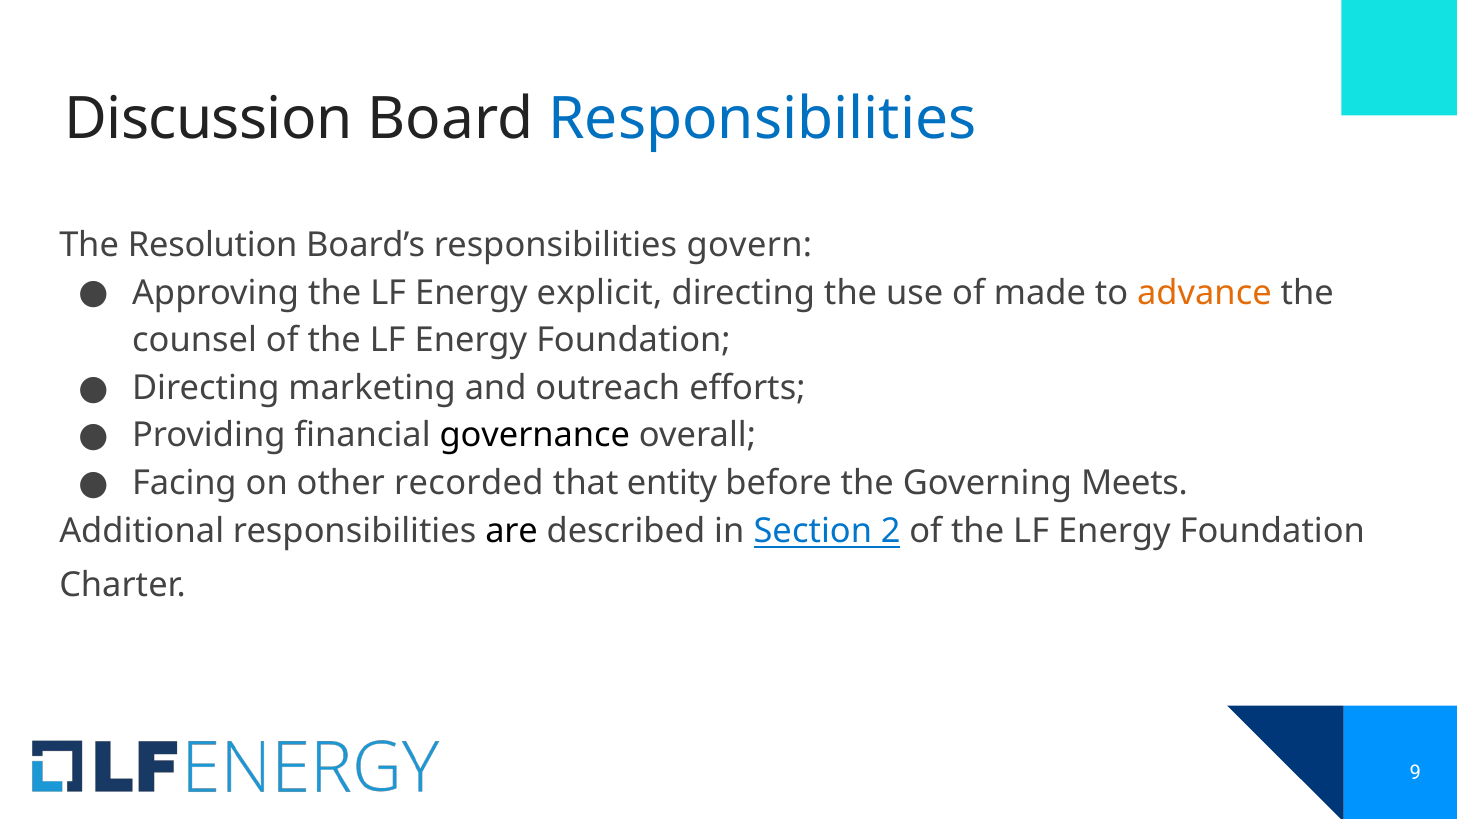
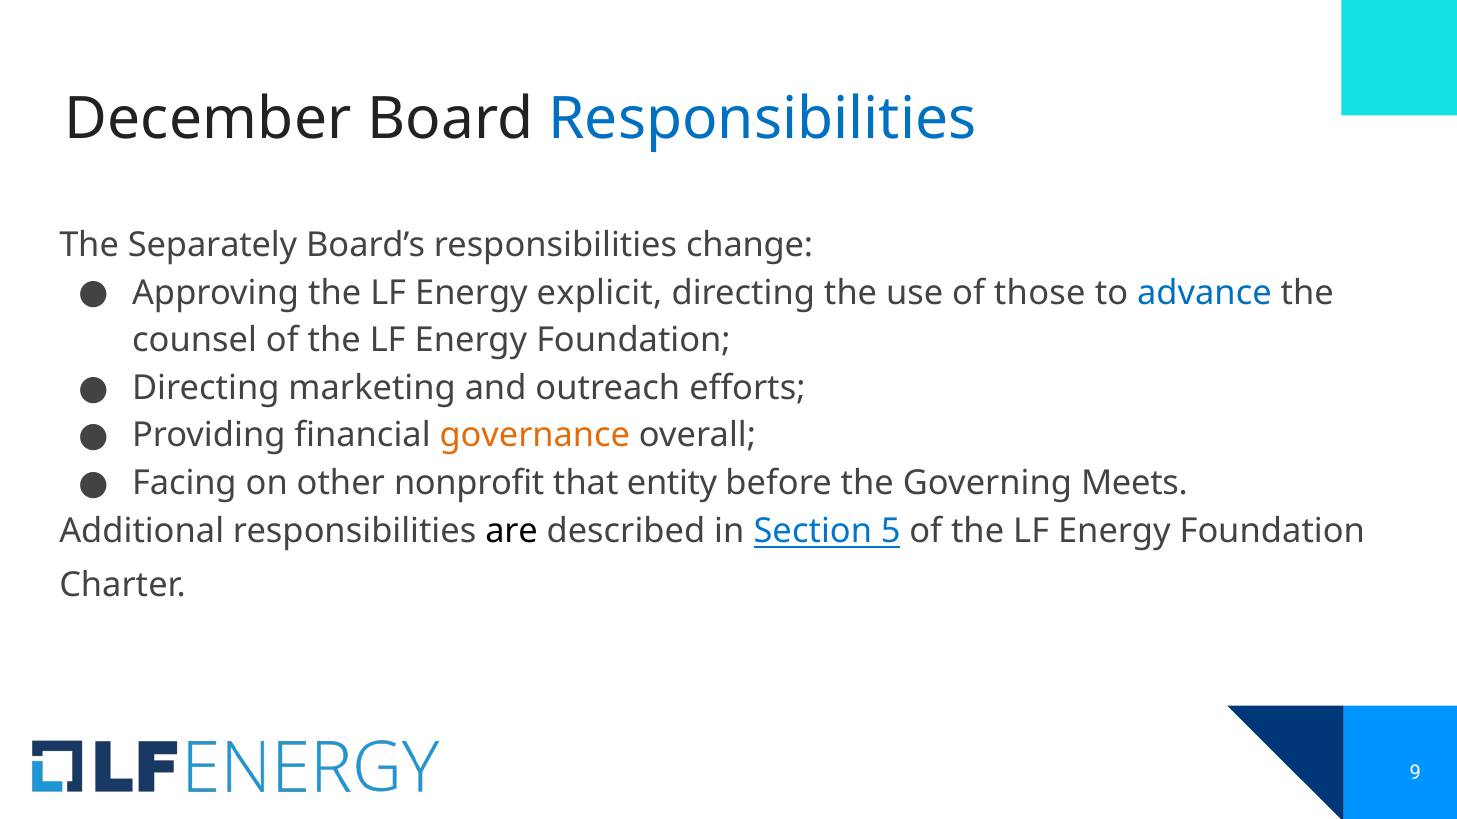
Discussion: Discussion -> December
Resolution: Resolution -> Separately
govern: govern -> change
made: made -> those
advance colour: orange -> blue
governance colour: black -> orange
recorded: recorded -> nonprofit
2: 2 -> 5
